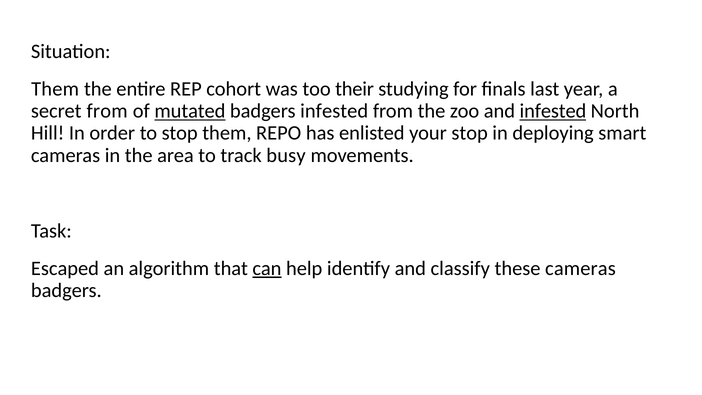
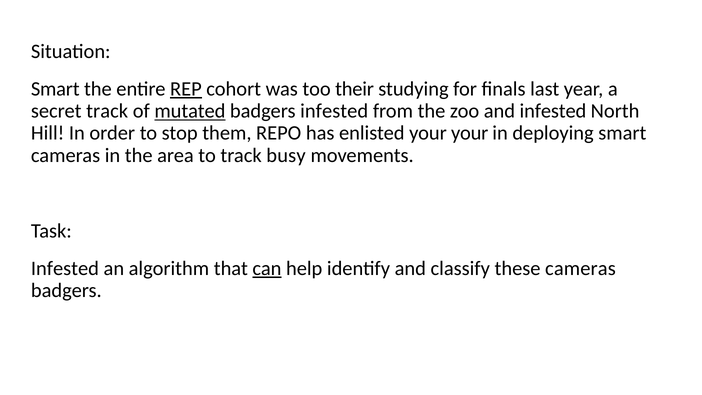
Them at (55, 89): Them -> Smart
REP underline: none -> present
secret from: from -> track
infested at (553, 111) underline: present -> none
your stop: stop -> your
Escaped at (65, 268): Escaped -> Infested
